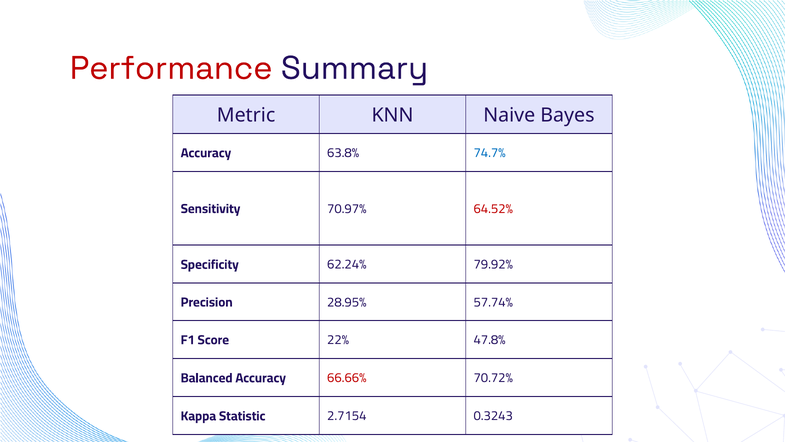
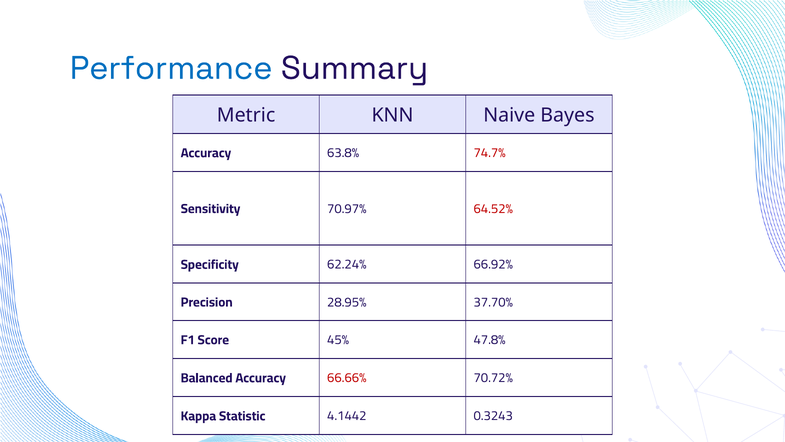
Performance colour: red -> blue
74.7% colour: blue -> red
79.92%: 79.92% -> 66.92%
57.74%: 57.74% -> 37.70%
22%: 22% -> 45%
2.7154: 2.7154 -> 4.1442
